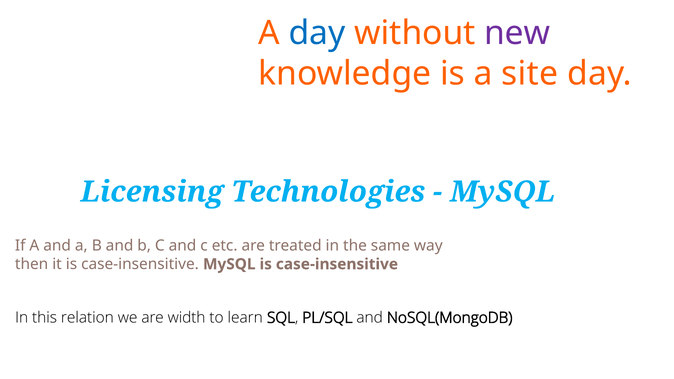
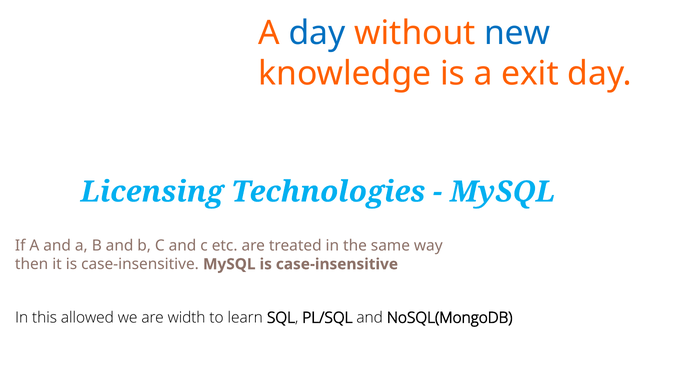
new colour: purple -> blue
site: site -> exit
relation: relation -> allowed
